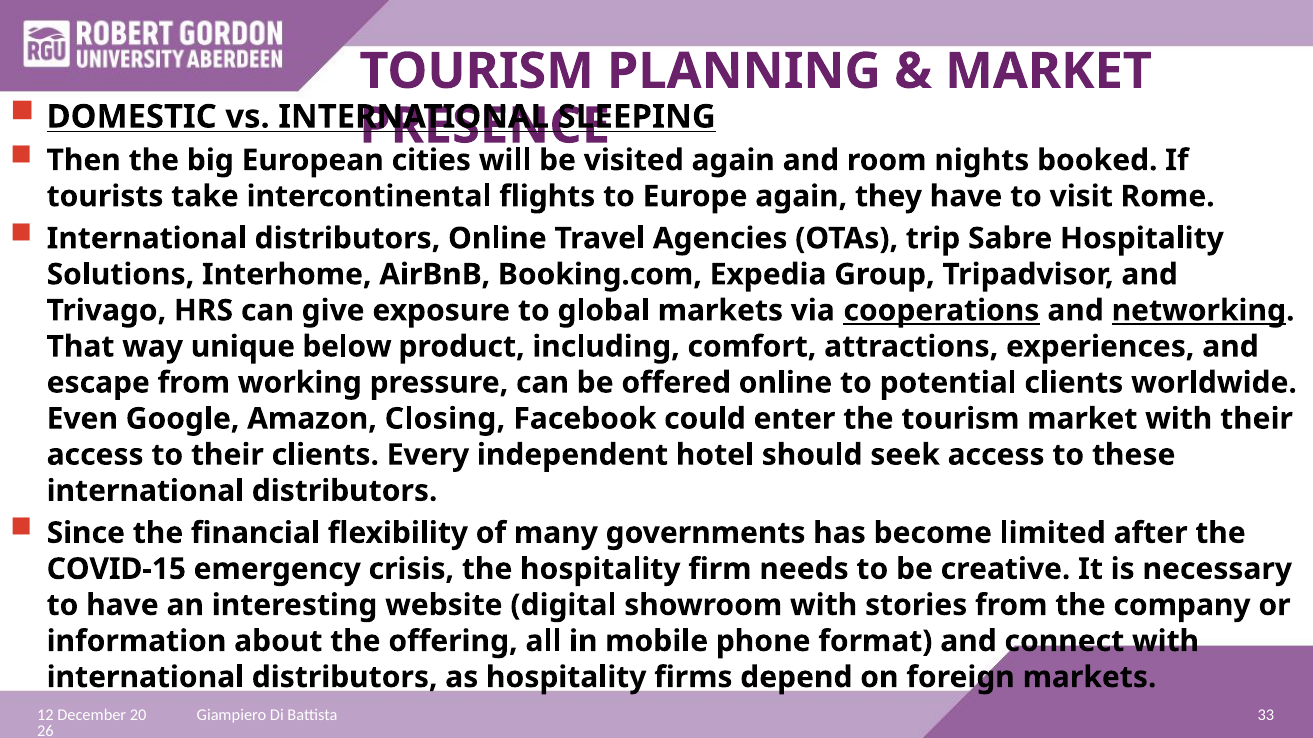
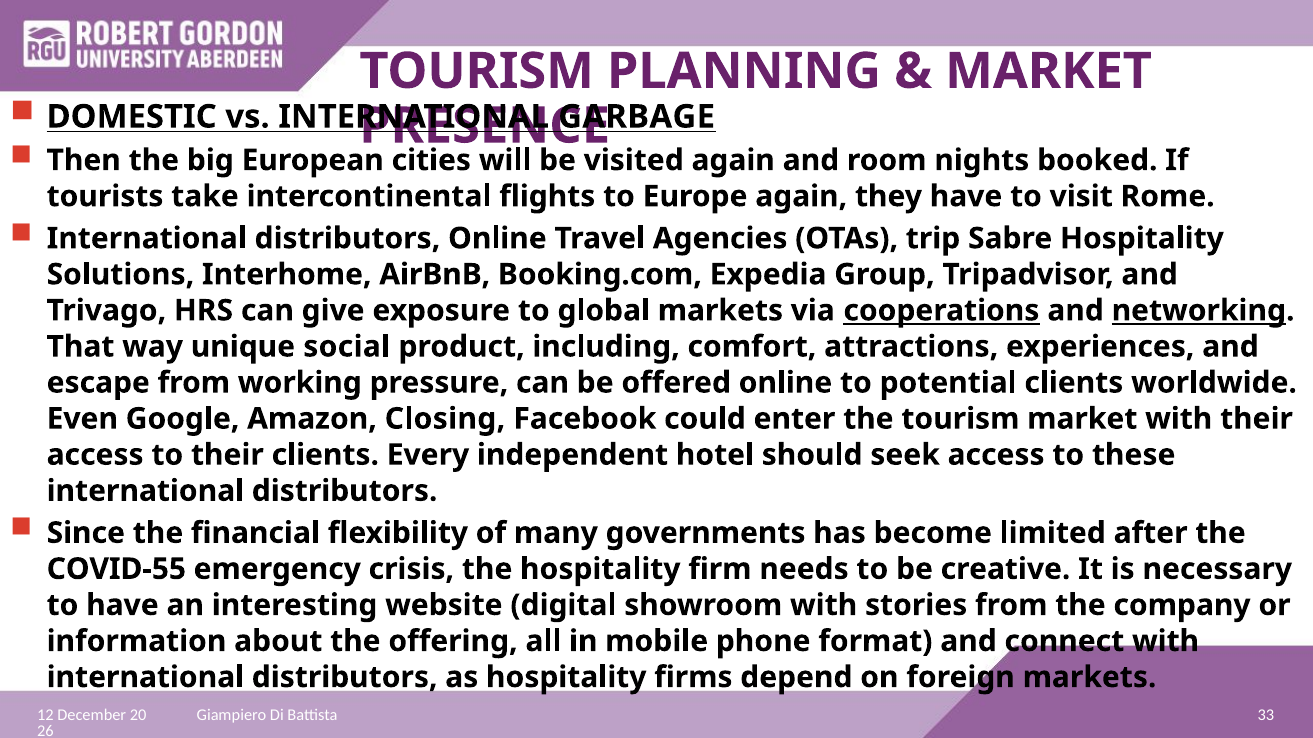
SLEEPING: SLEEPING -> GARBAGE
below: below -> social
COVID-15: COVID-15 -> COVID-55
